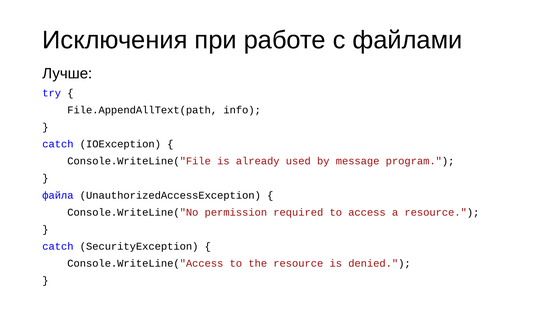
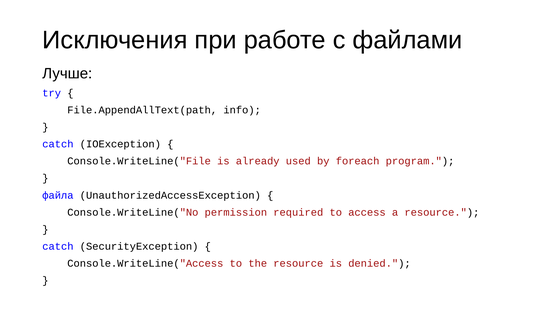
message: message -> foreach
